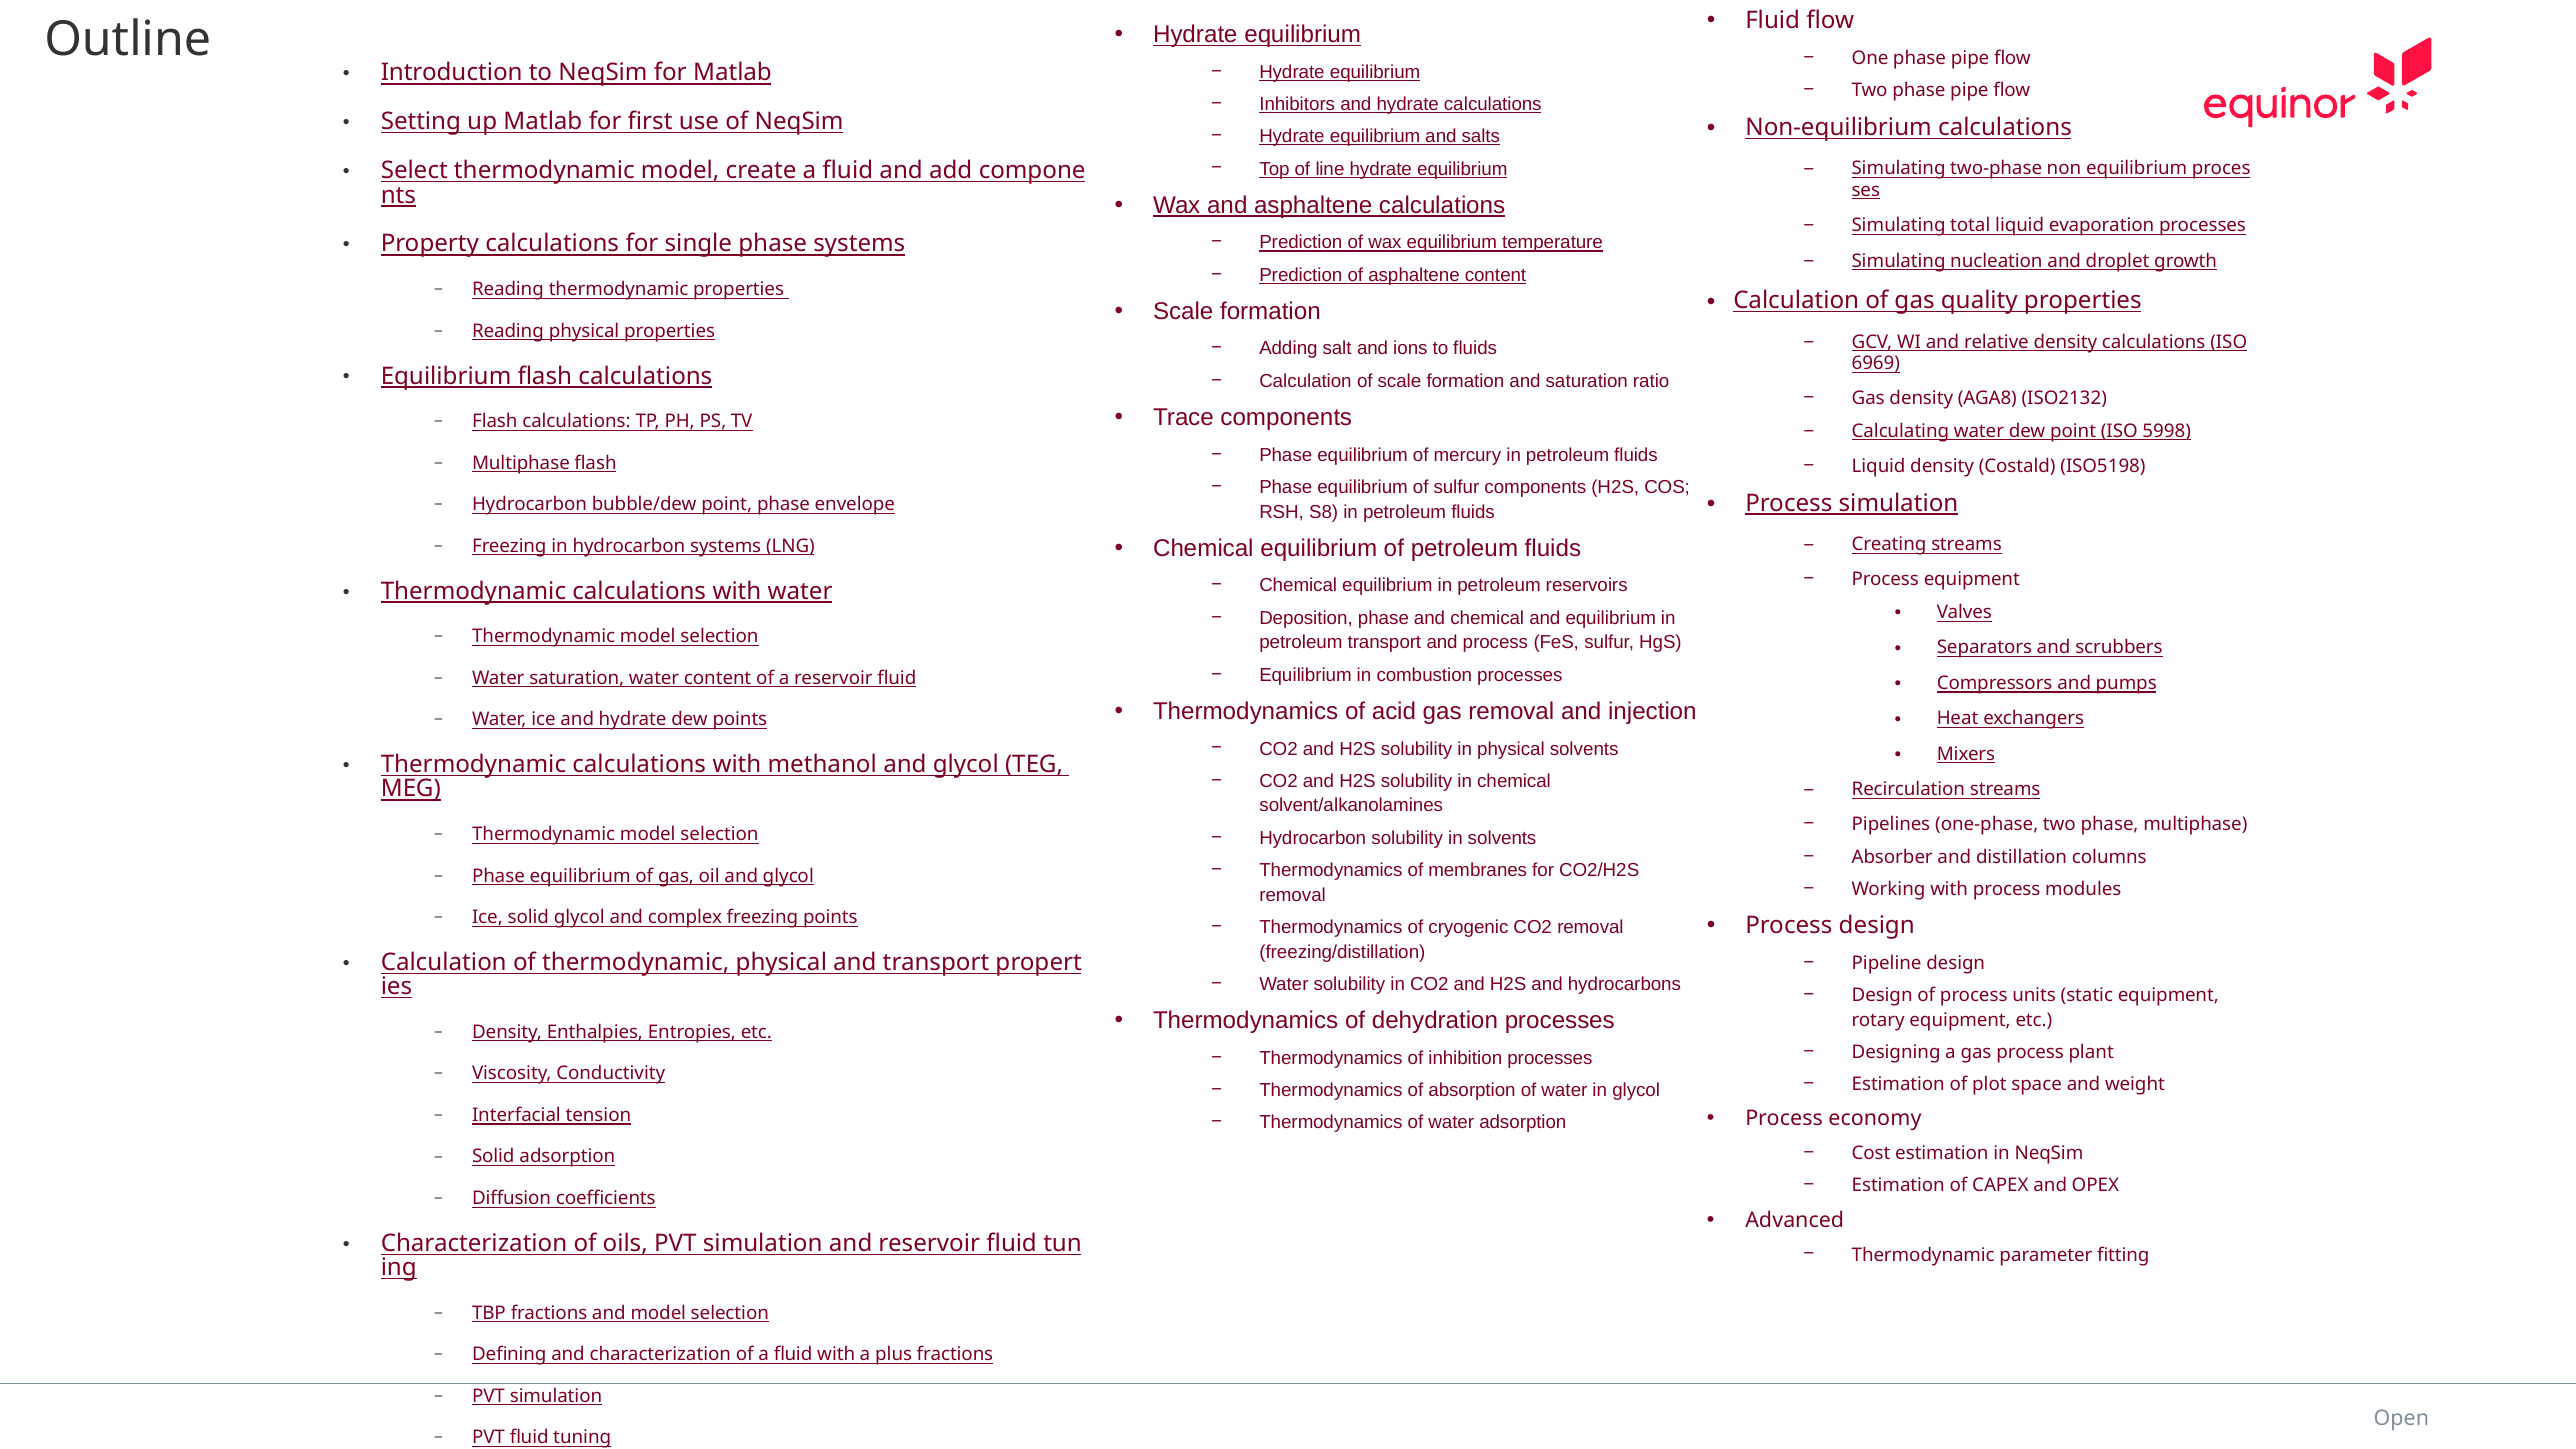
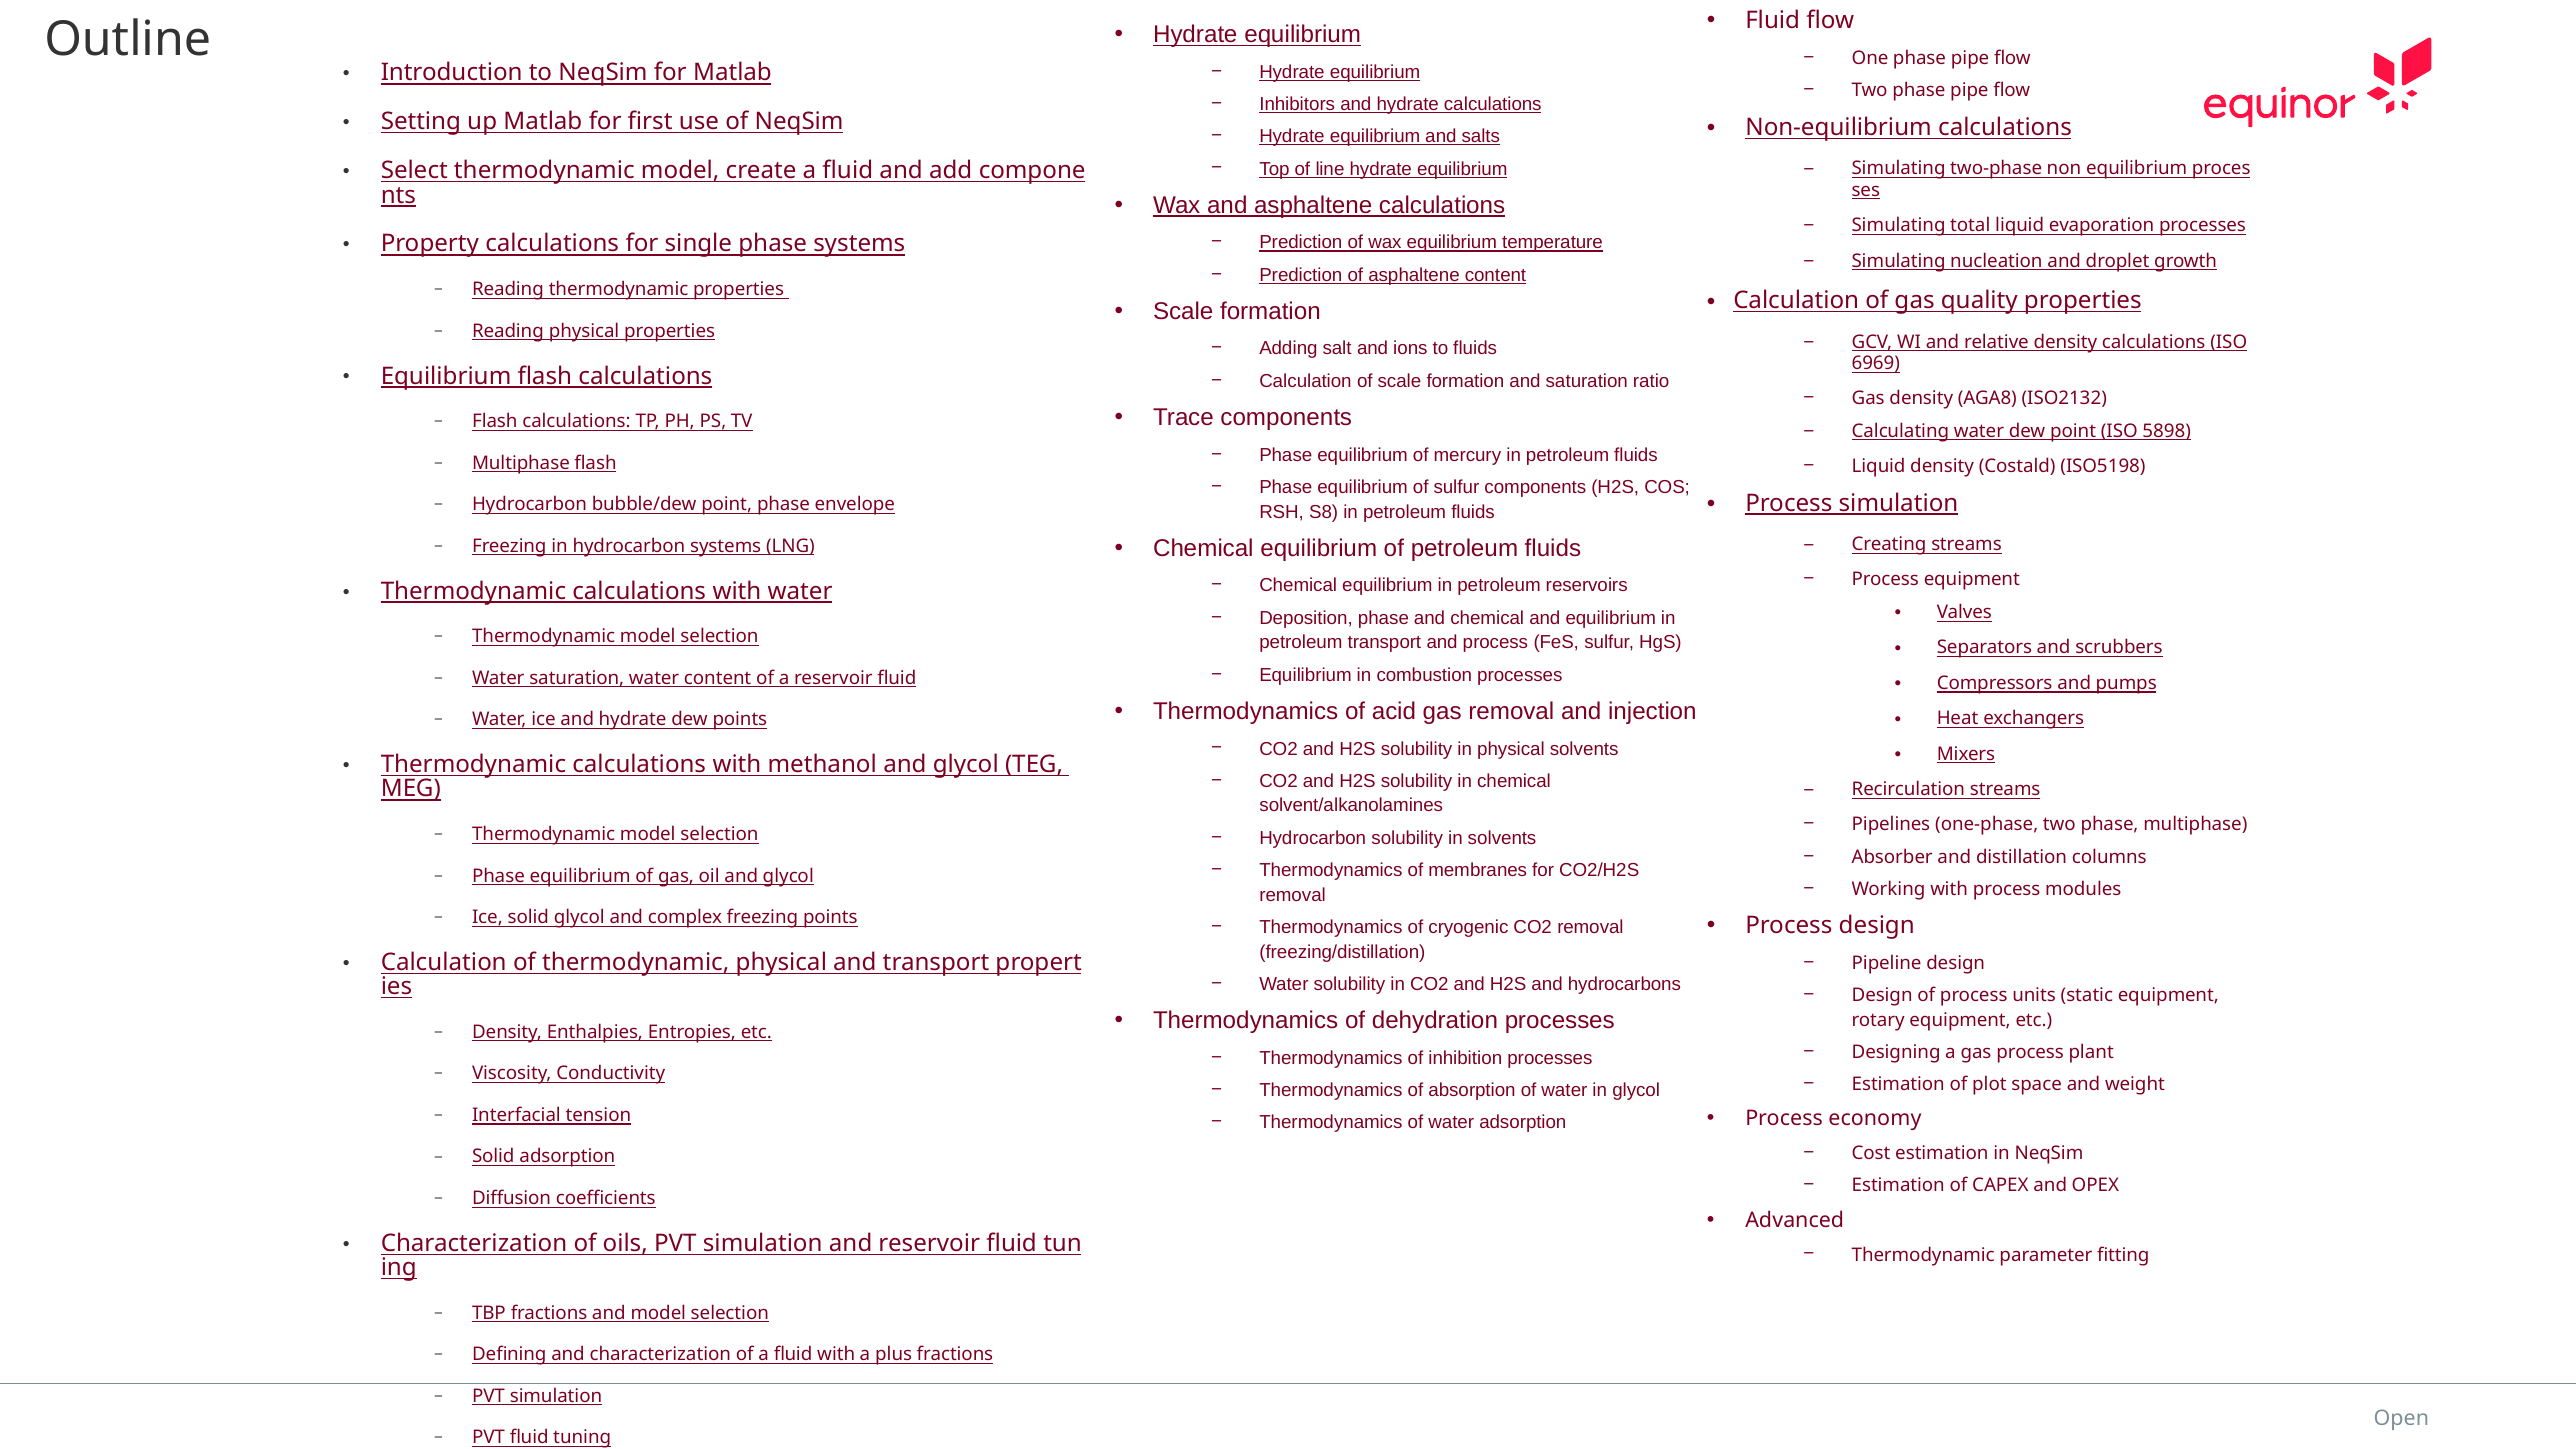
5998: 5998 -> 5898
